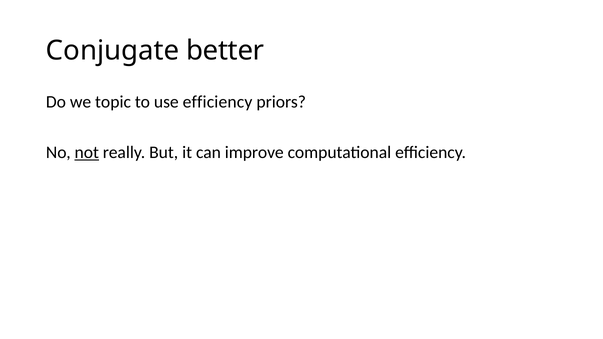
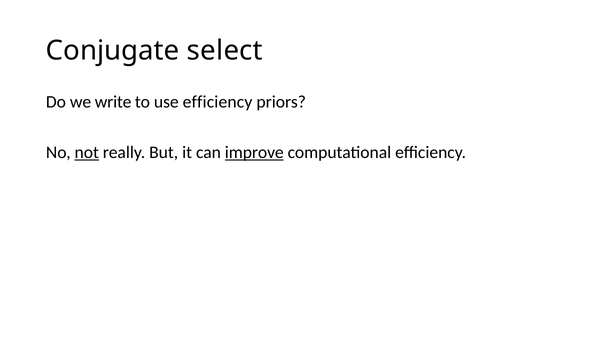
better: better -> select
topic: topic -> write
improve underline: none -> present
